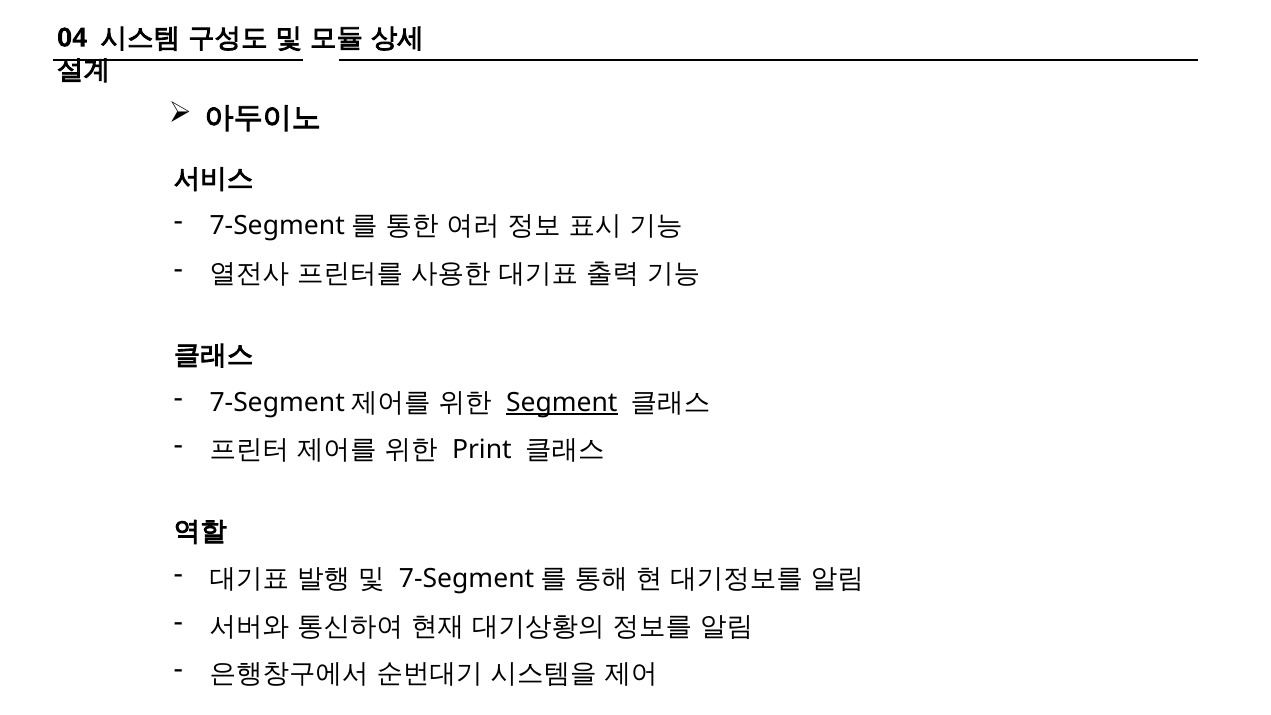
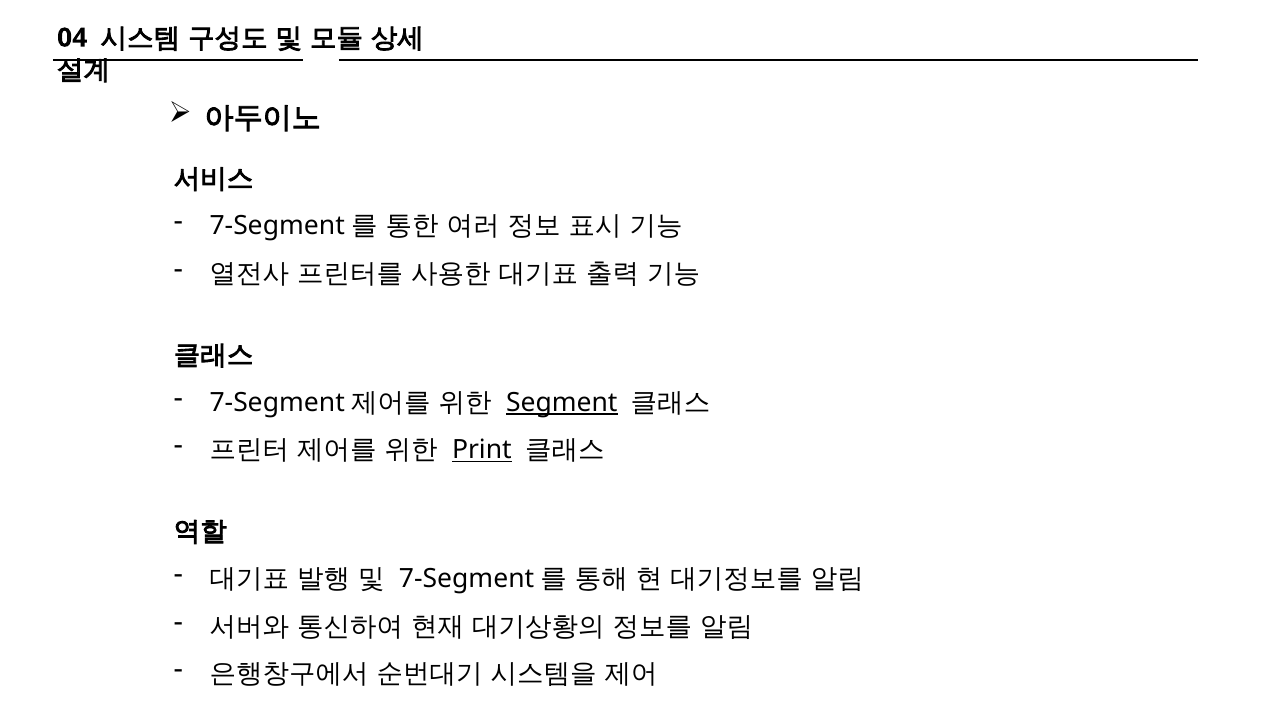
Print underline: none -> present
